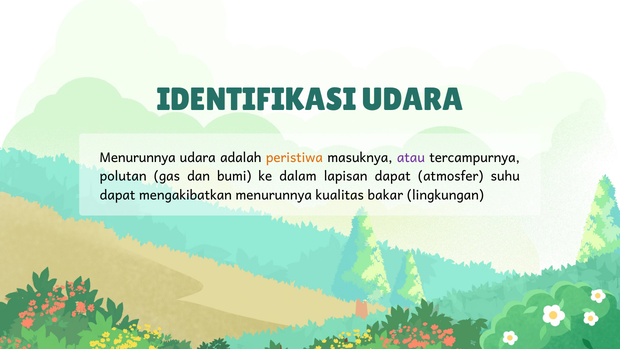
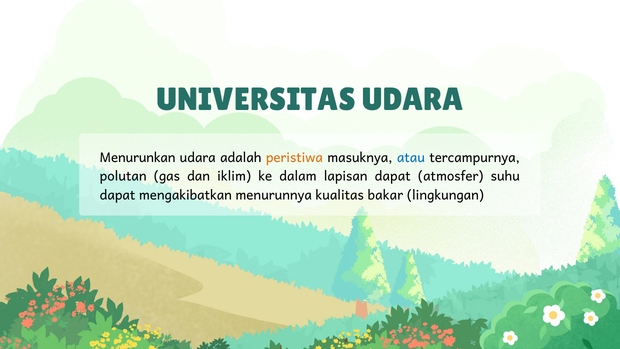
IDENTIFIKASI: IDENTIFIKASI -> UNIVERSITAS
Menurunnya at (138, 158): Menurunnya -> Menurunkan
atau colour: purple -> blue
bumi: bumi -> iklim
